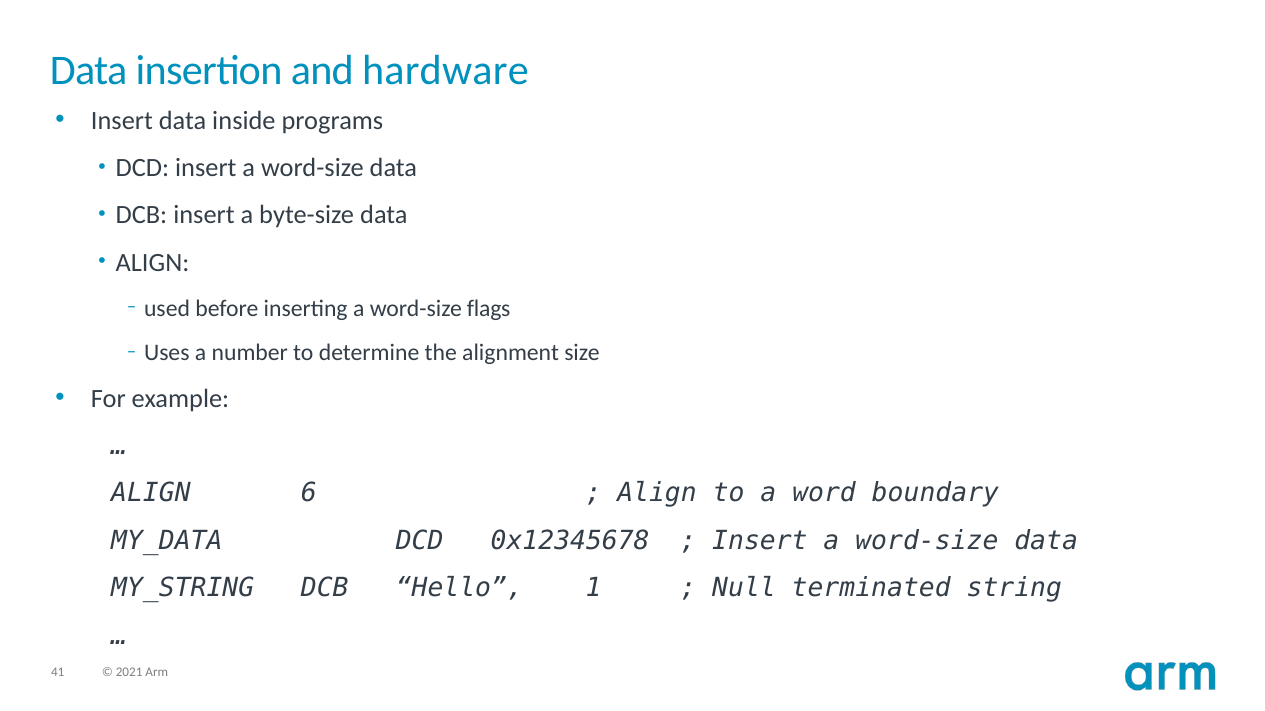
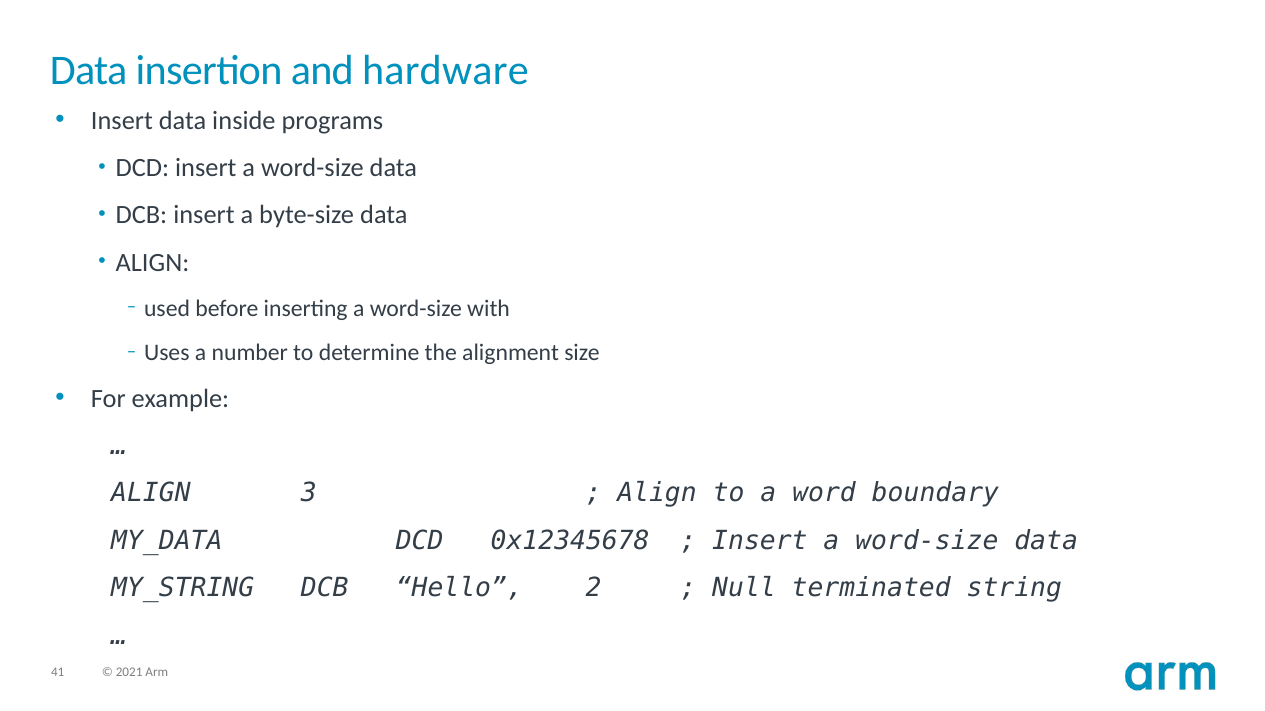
flags: flags -> with
6: 6 -> 3
1: 1 -> 2
